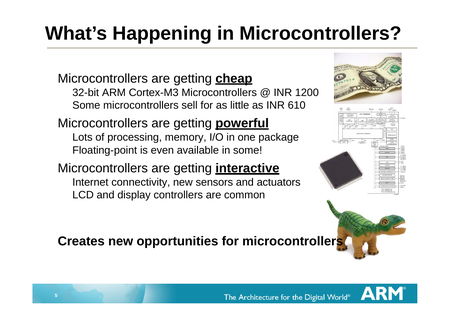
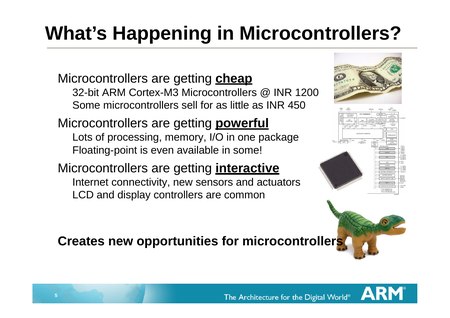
610: 610 -> 450
